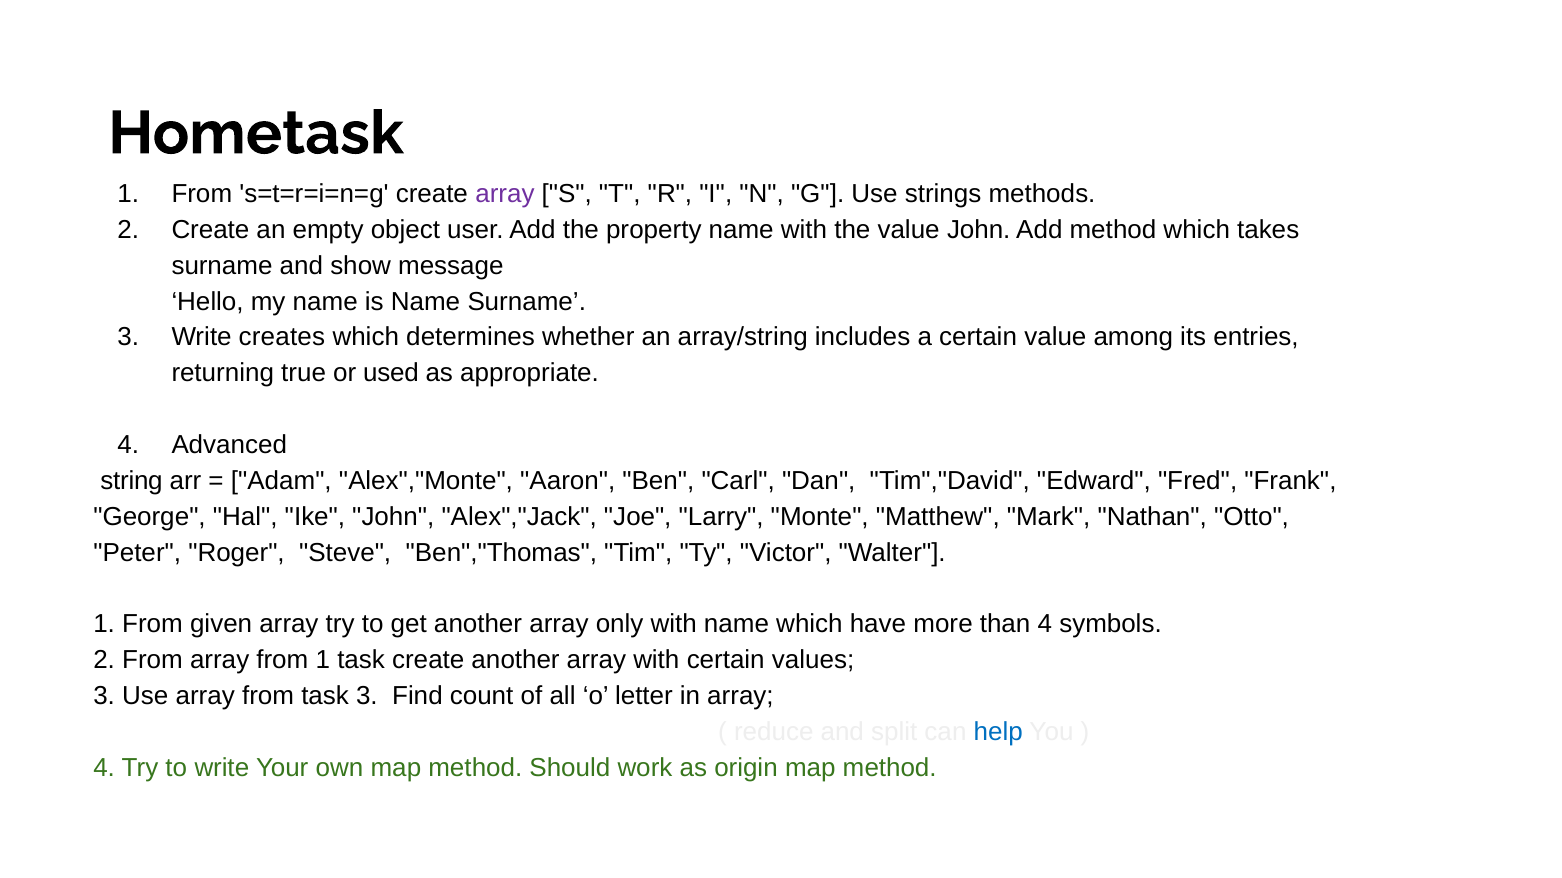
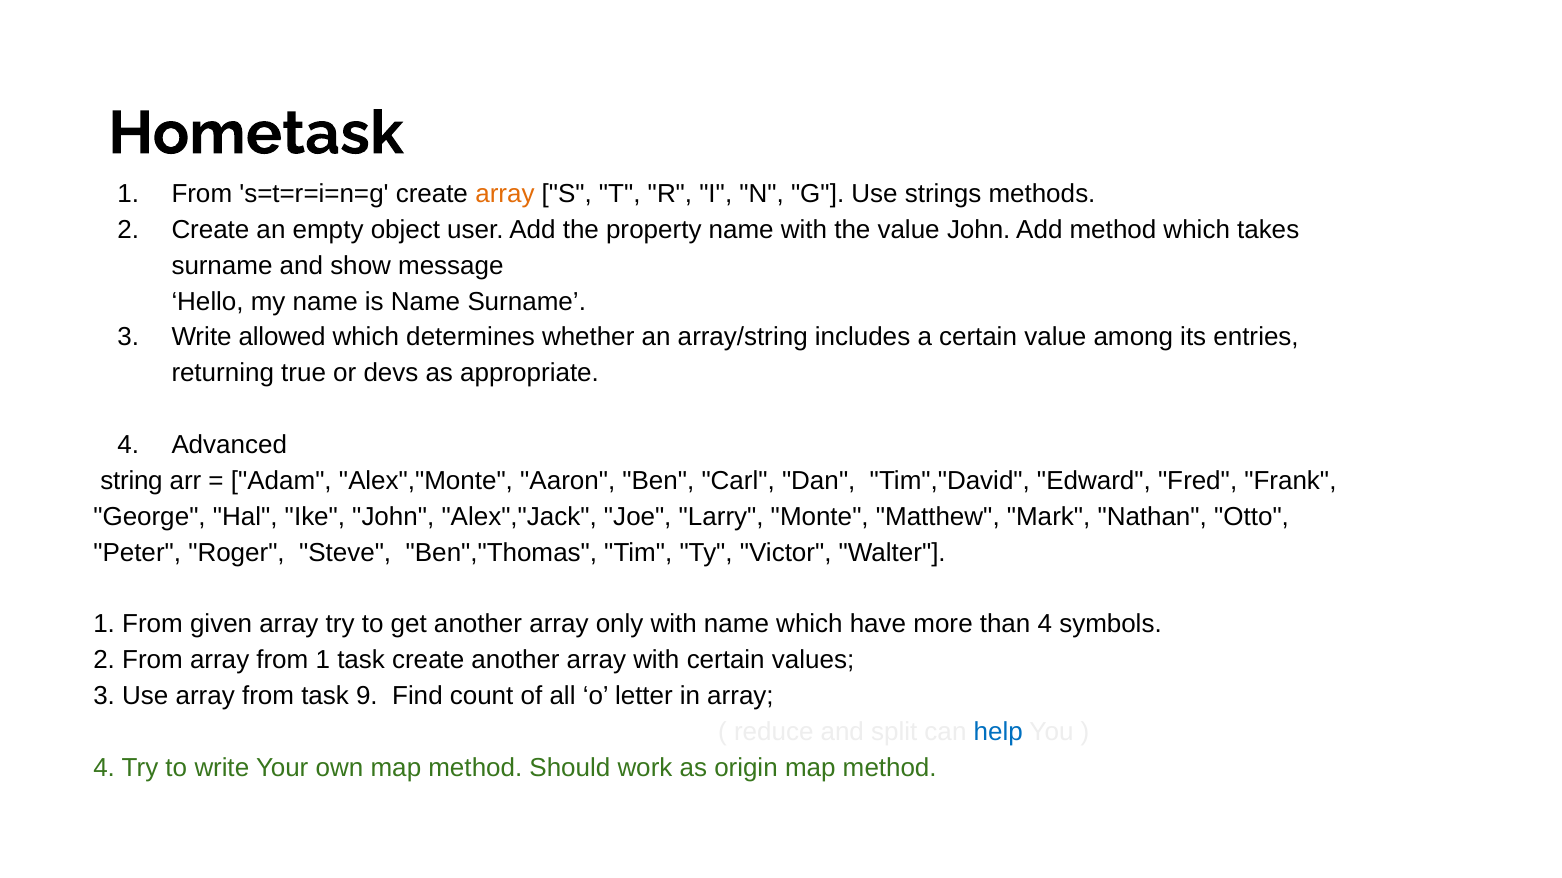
array at (505, 194) colour: purple -> orange
creates: creates -> allowed
used: used -> devs
task 3: 3 -> 9
